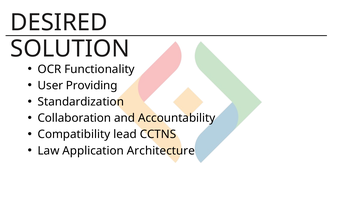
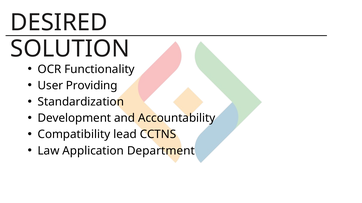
Collaboration: Collaboration -> Development
Architecture: Architecture -> Department
